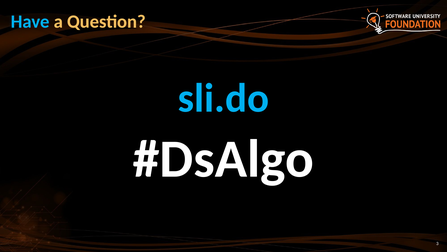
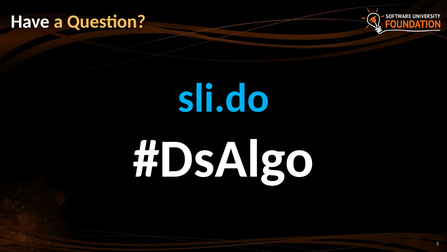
Have colour: light blue -> white
